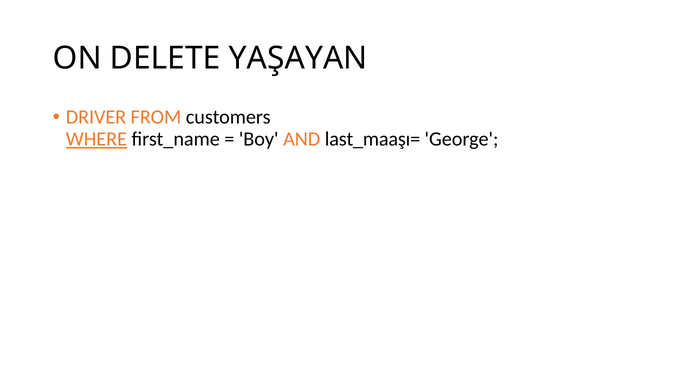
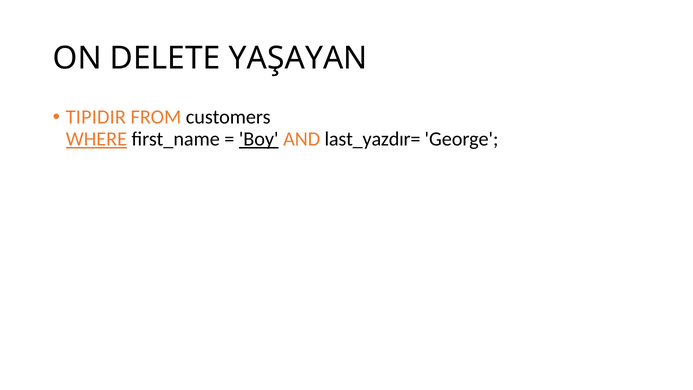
DRIVER: DRIVER -> TIPIDIR
Boy underline: none -> present
last_maaşı=: last_maaşı= -> last_yazdır=
